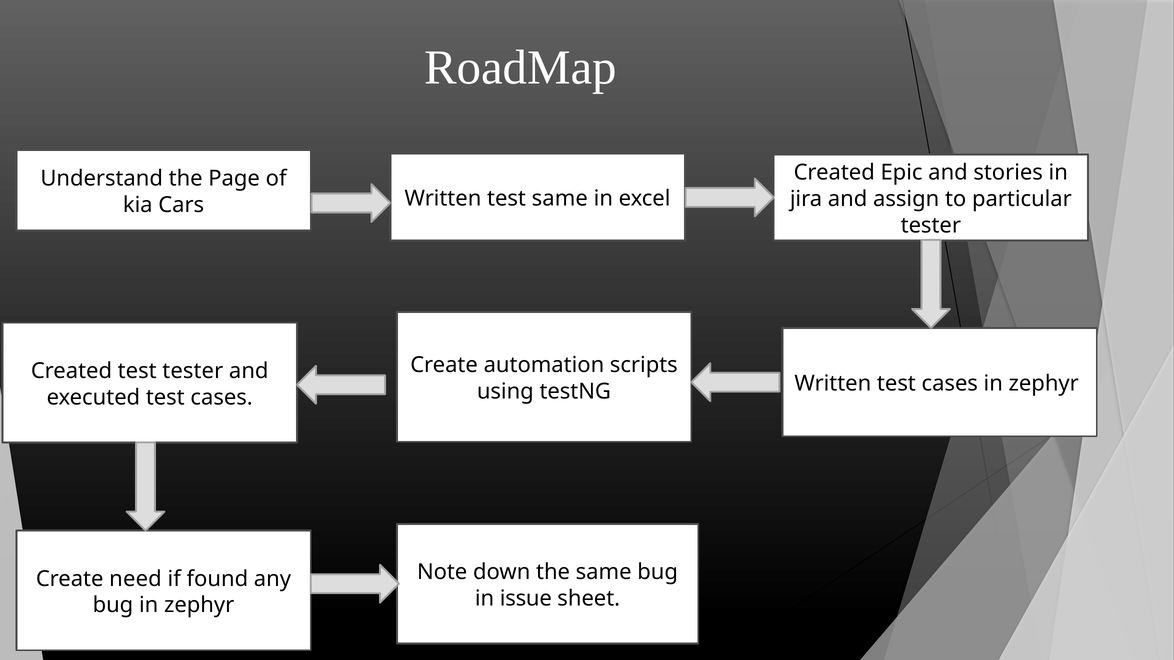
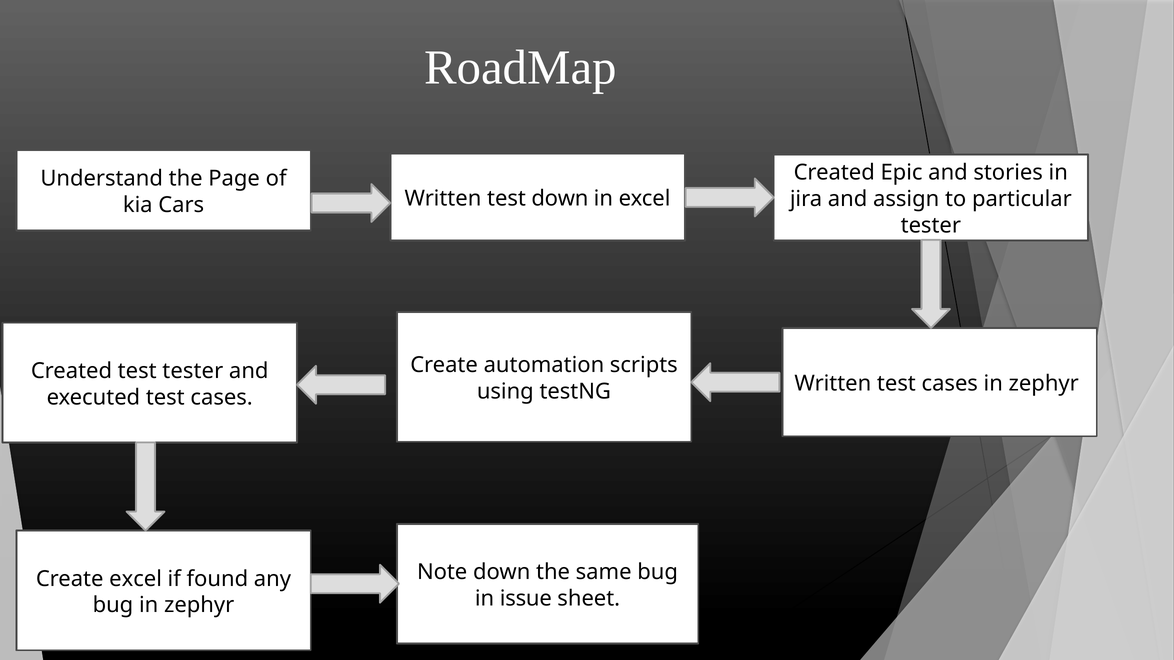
test same: same -> down
Create need: need -> excel
